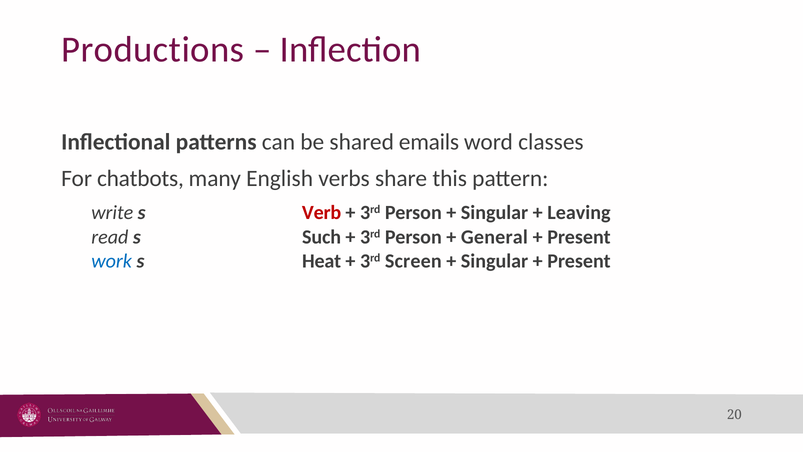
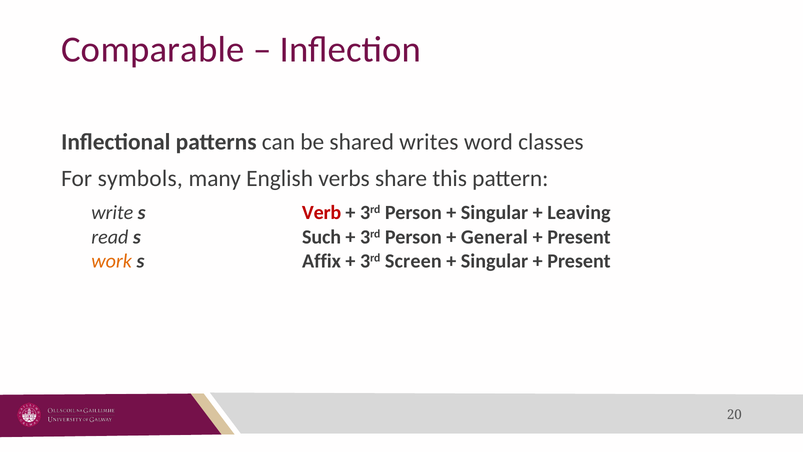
Productions: Productions -> Comparable
emails: emails -> writes
chatbots: chatbots -> symbols
work colour: blue -> orange
Heat: Heat -> Affix
